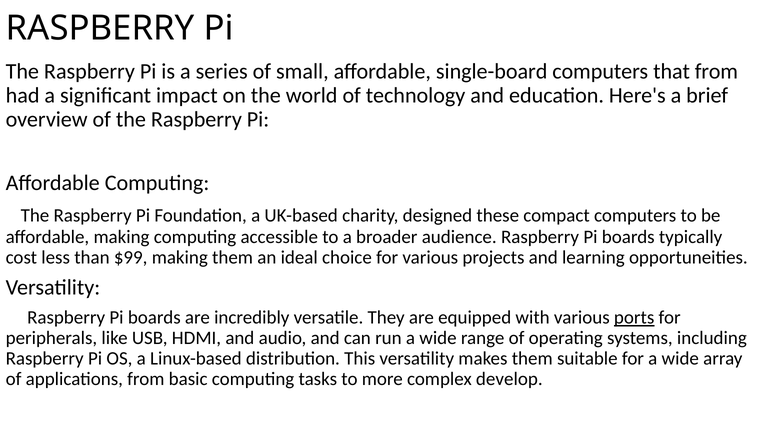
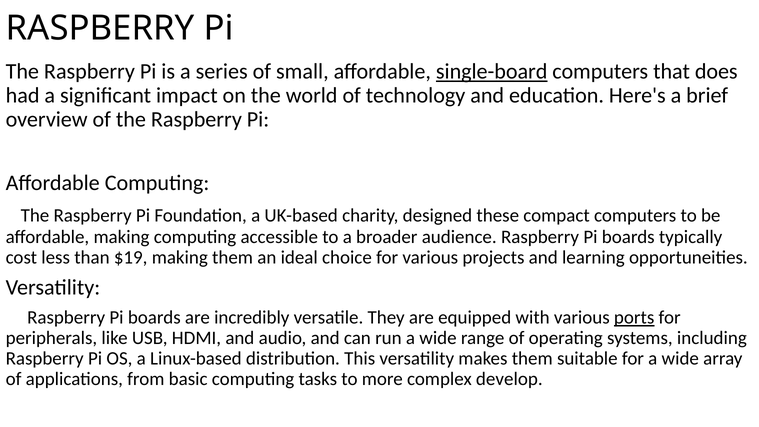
single-board underline: none -> present
that from: from -> does
$99: $99 -> $19
